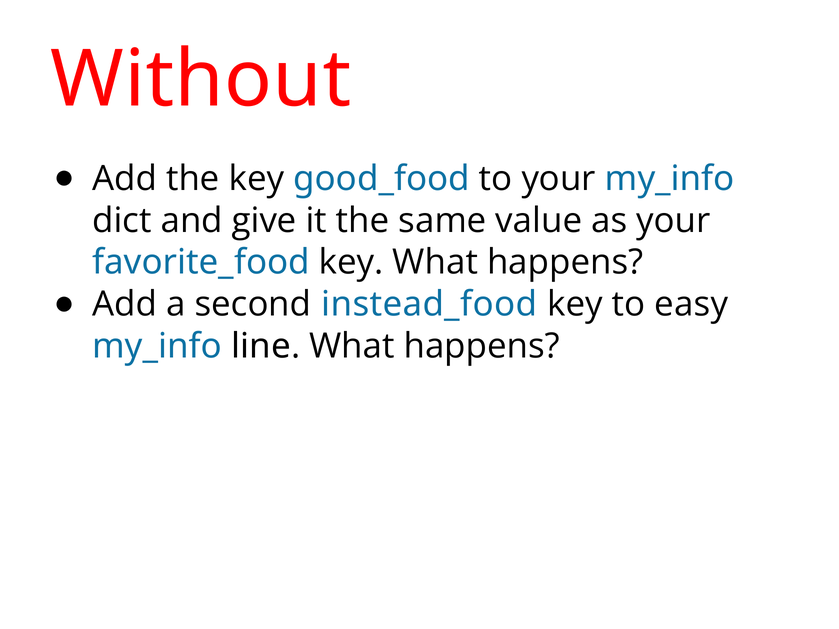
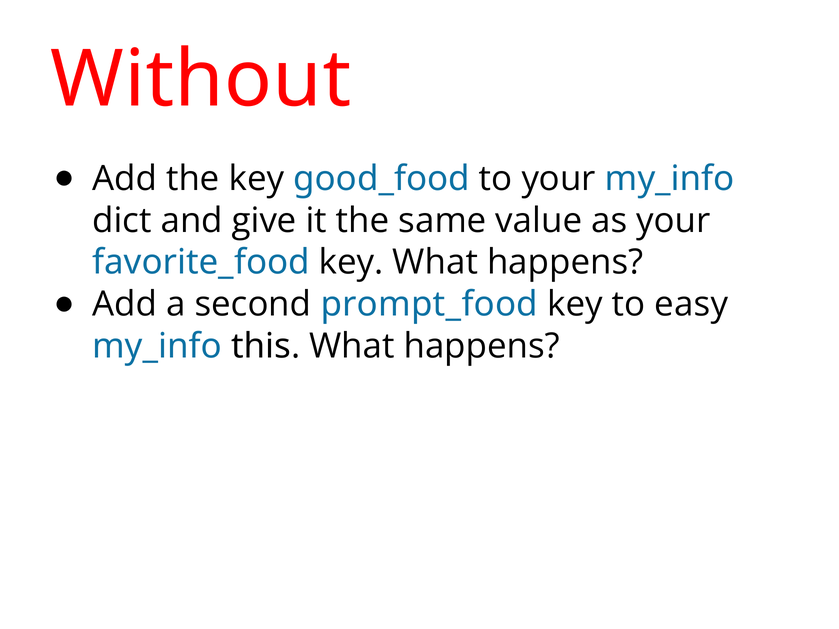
instead_food: instead_food -> prompt_food
line: line -> this
